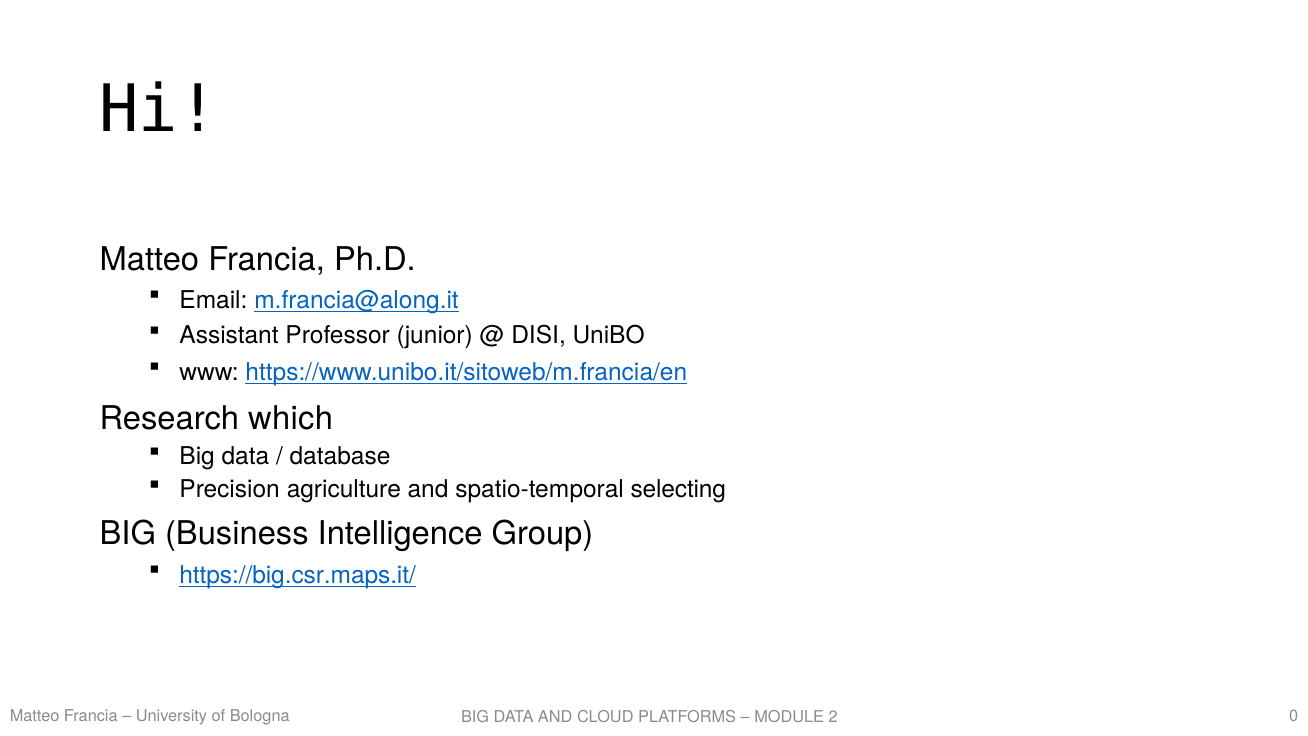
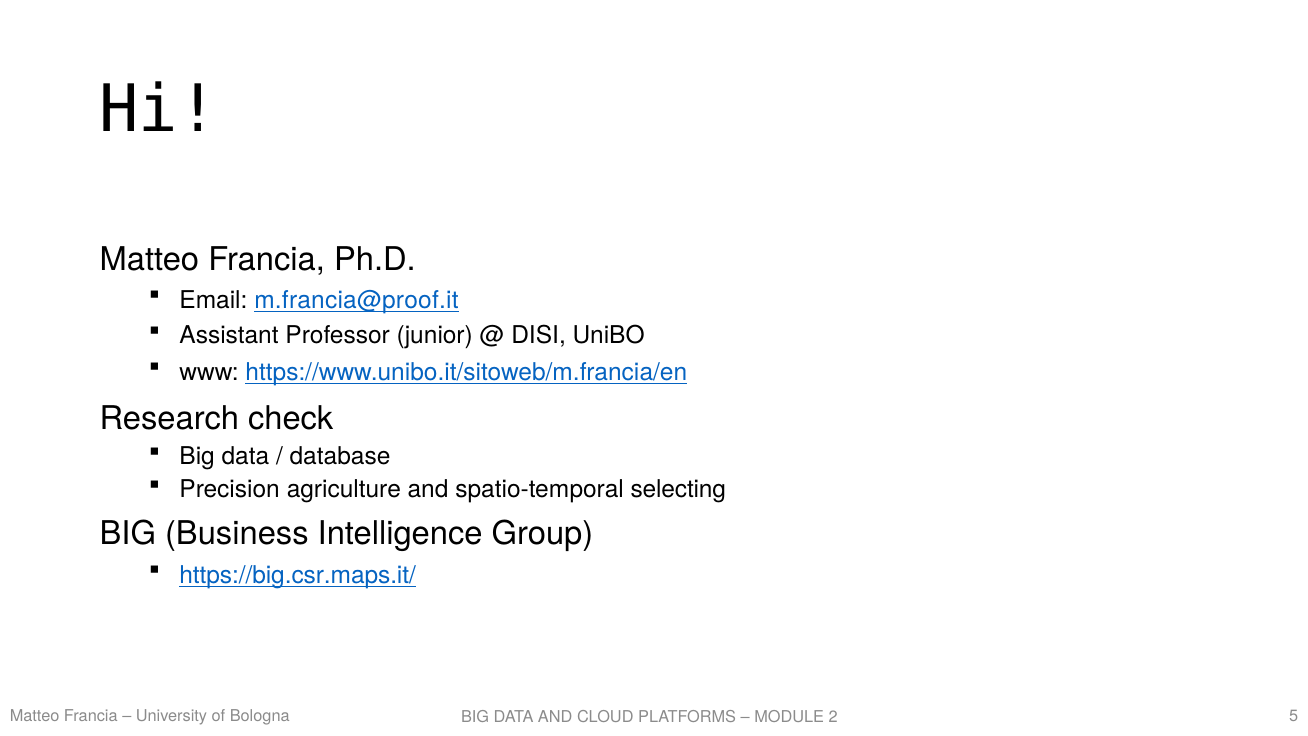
m.francia@along.it: m.francia@along.it -> m.francia@proof.it
which: which -> check
0: 0 -> 5
